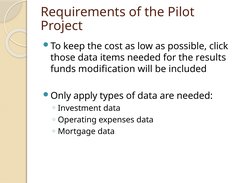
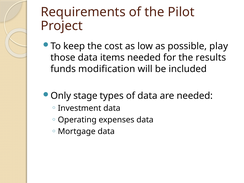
click: click -> play
apply: apply -> stage
